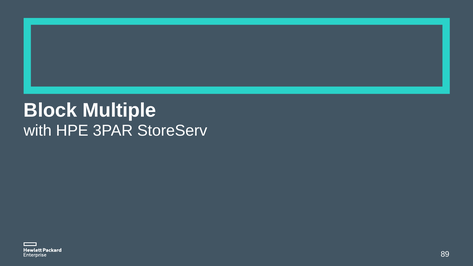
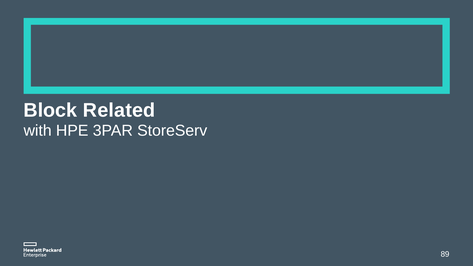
Multiple: Multiple -> Related
